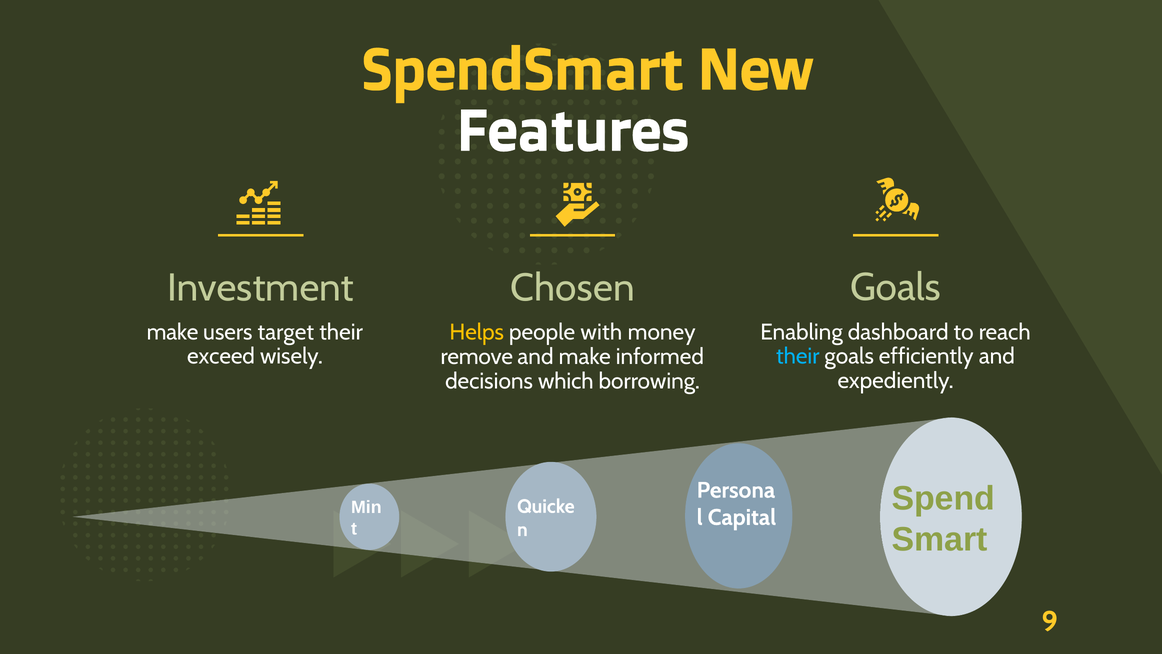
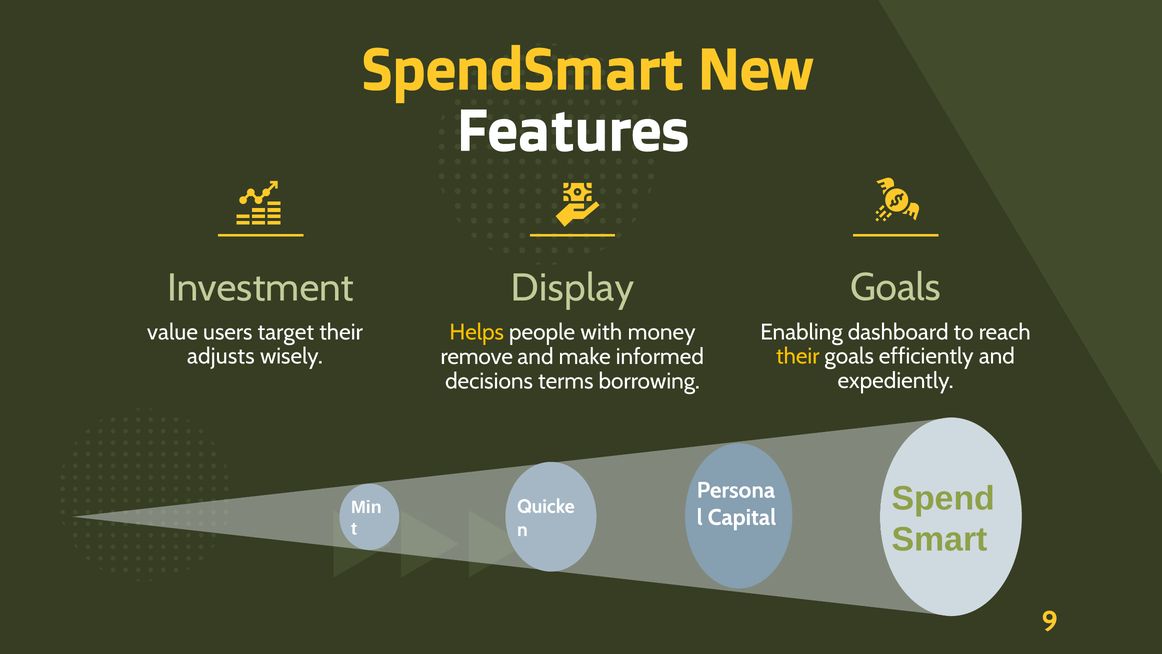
Chosen: Chosen -> Display
make at (173, 332): make -> value
exceed: exceed -> adjusts
their at (798, 356) colour: light blue -> yellow
which: which -> terms
